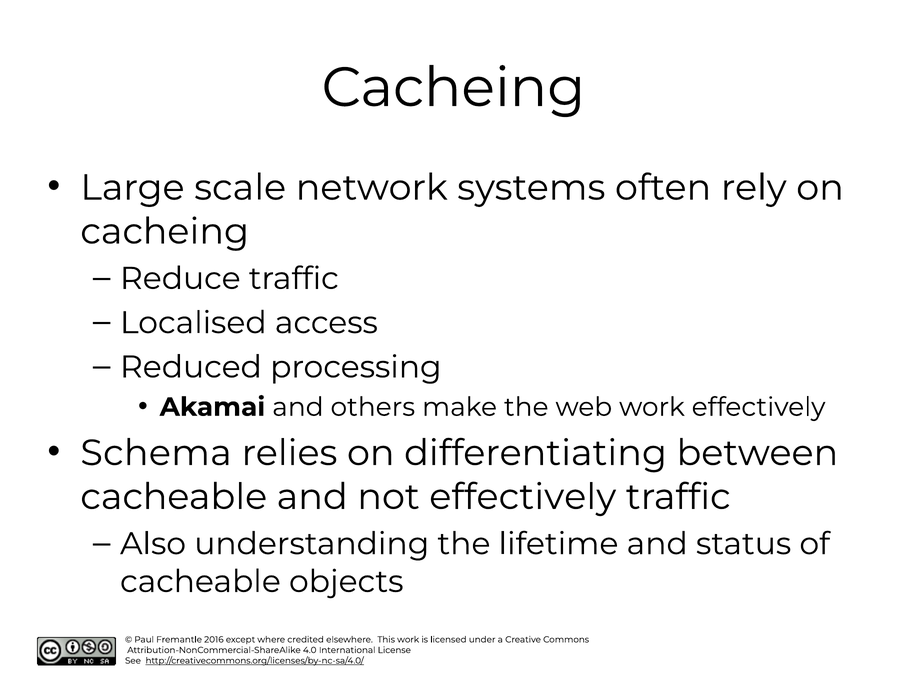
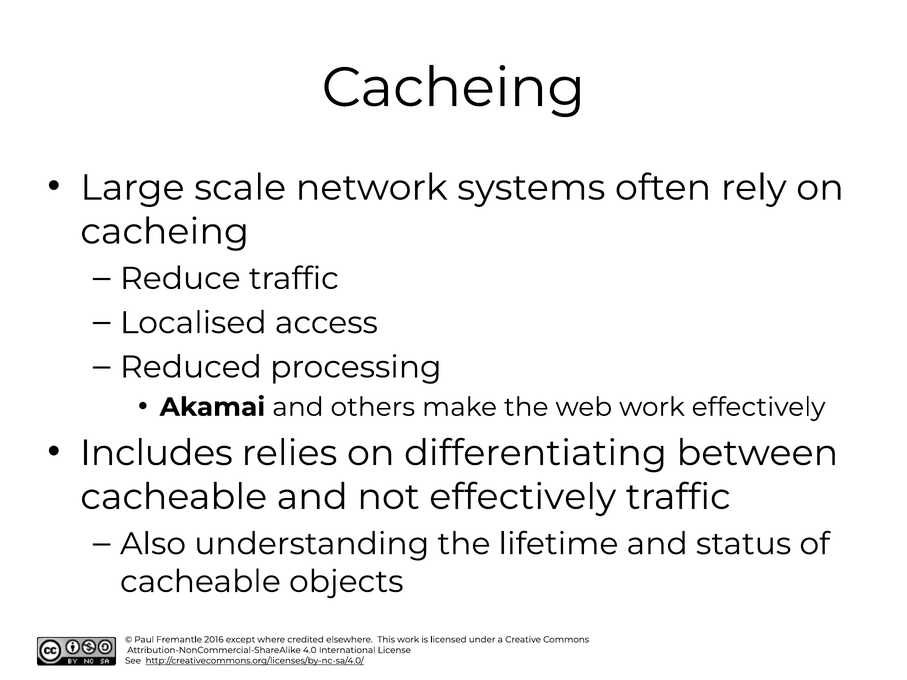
Schema: Schema -> Includes
